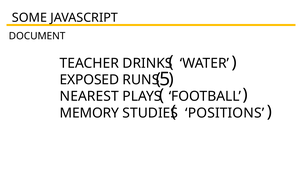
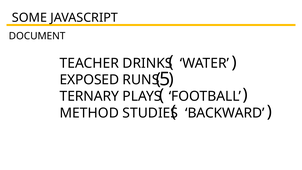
NEAREST: NEAREST -> TERNARY
MEMORY: MEMORY -> METHOD
POSITIONS: POSITIONS -> BACKWARD
